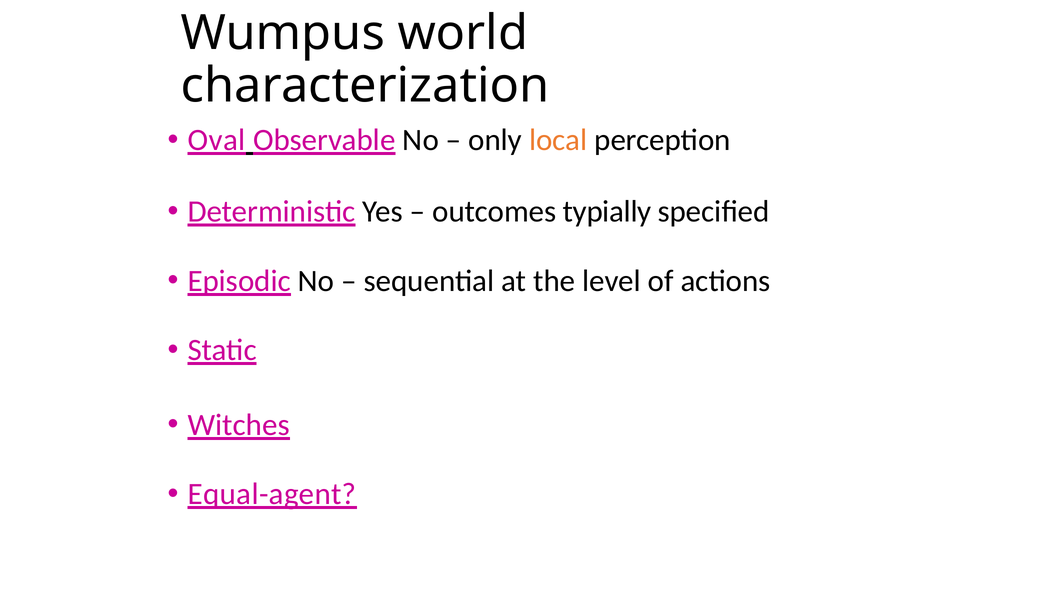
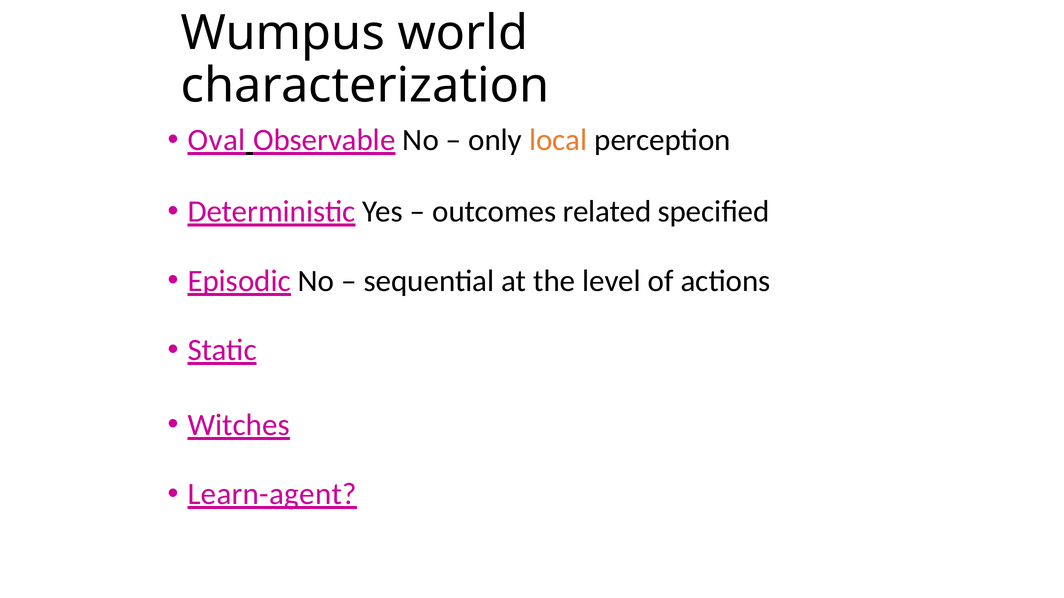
typially: typially -> related
Equal-agent: Equal-agent -> Learn-agent
